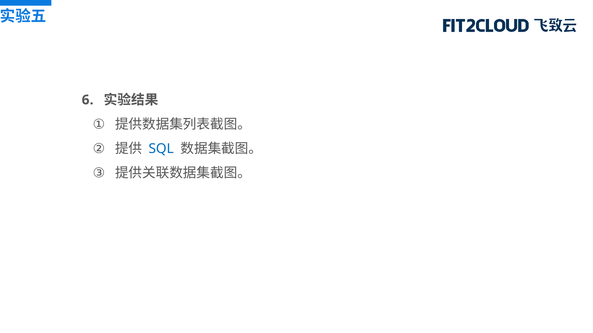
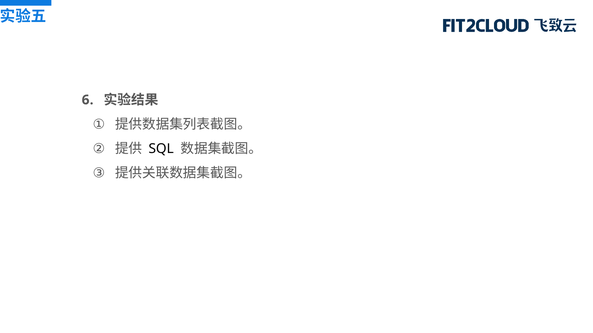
SQL colour: blue -> black
